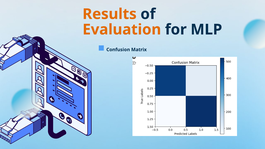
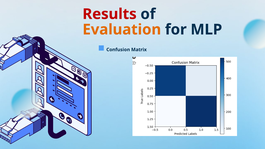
Results colour: orange -> red
